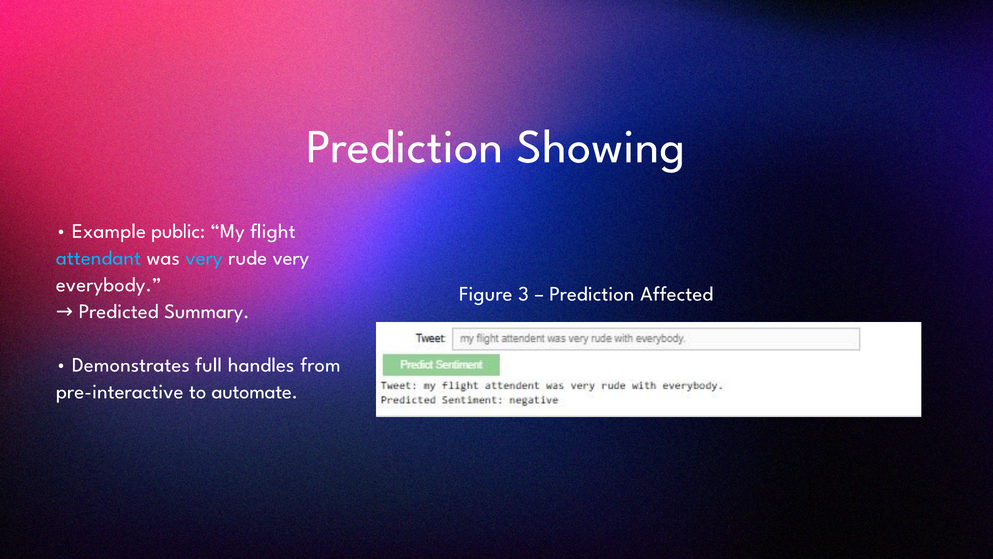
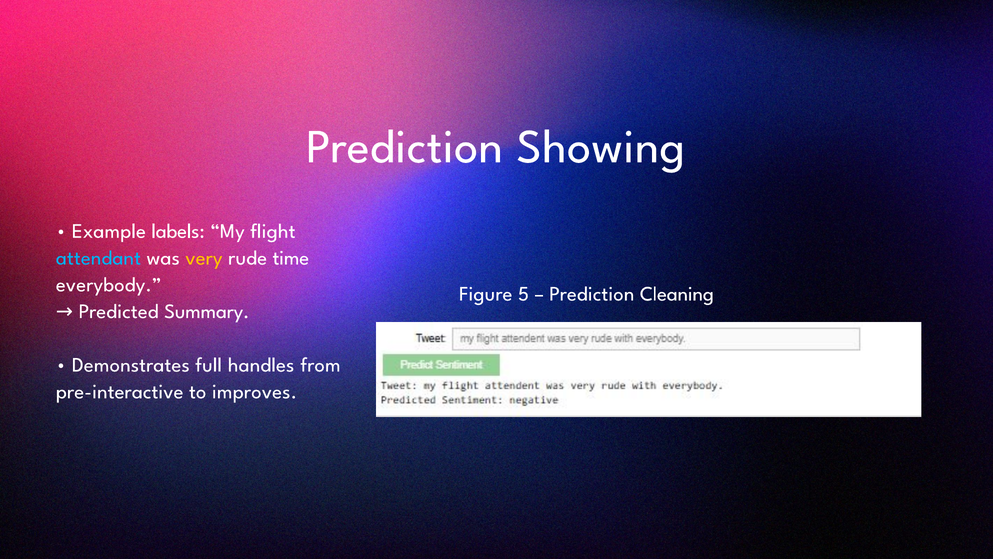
public: public -> labels
very at (204, 258) colour: light blue -> yellow
rude very: very -> time
3: 3 -> 5
Affected: Affected -> Cleaning
automate: automate -> improves
